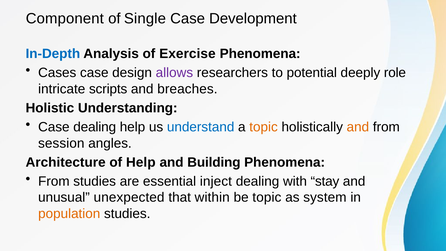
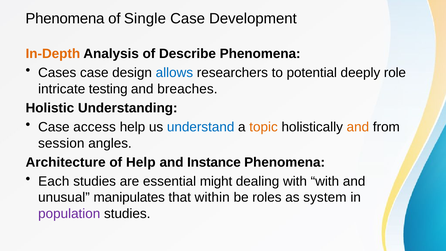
Component at (65, 19): Component -> Phenomena
In-Depth colour: blue -> orange
Exercise: Exercise -> Describe
allows colour: purple -> blue
scripts: scripts -> testing
Case dealing: dealing -> access
Building: Building -> Instance
From at (54, 181): From -> Each
inject: inject -> might
with stay: stay -> with
unexpected: unexpected -> manipulates
be topic: topic -> roles
population colour: orange -> purple
